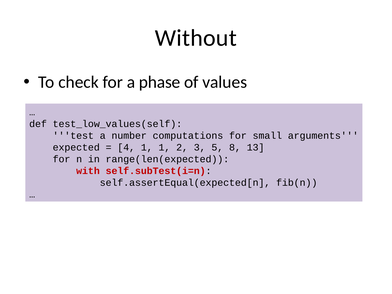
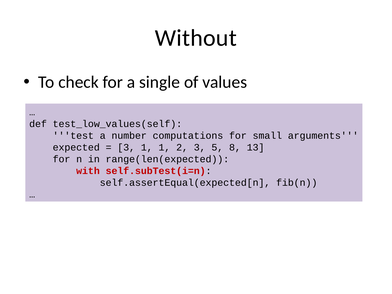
phase: phase -> single
4 at (126, 147): 4 -> 3
